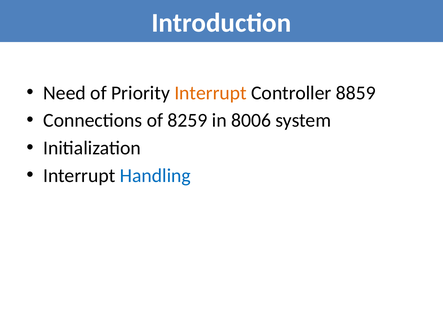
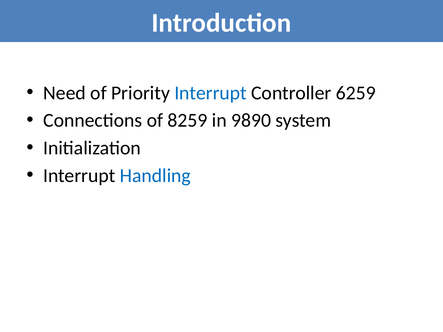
Interrupt at (211, 93) colour: orange -> blue
8859: 8859 -> 6259
8006: 8006 -> 9890
